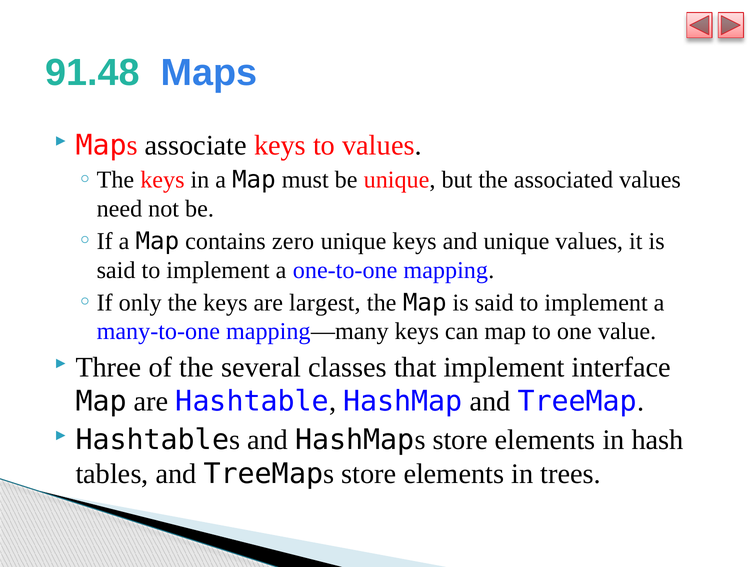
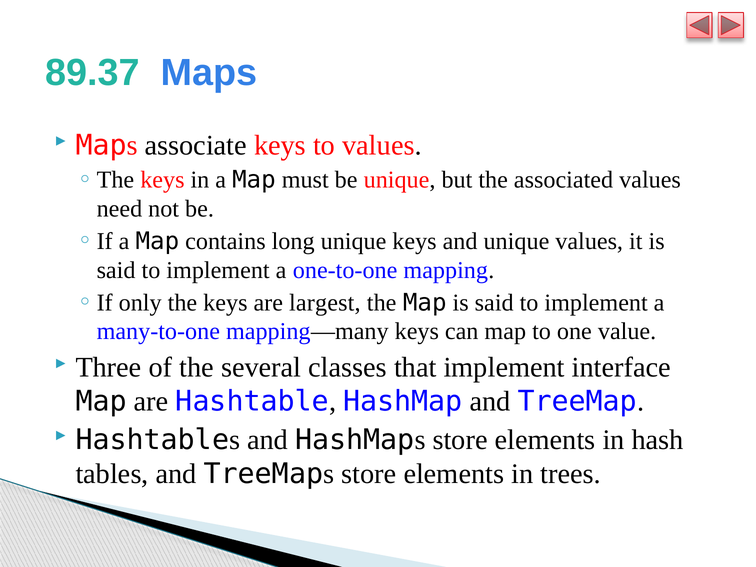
91.48: 91.48 -> 89.37
zero: zero -> long
